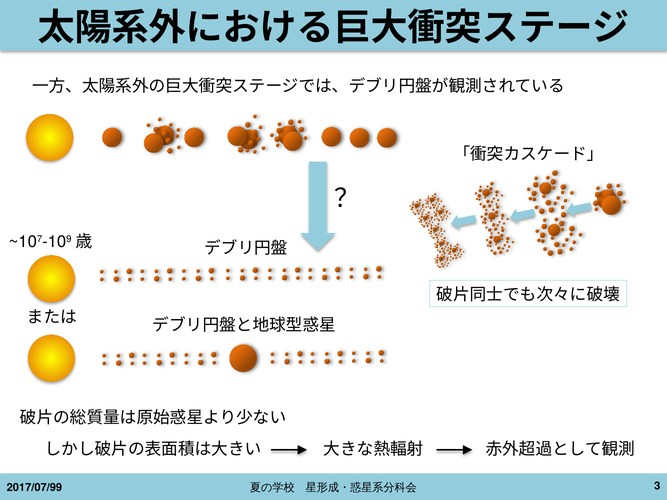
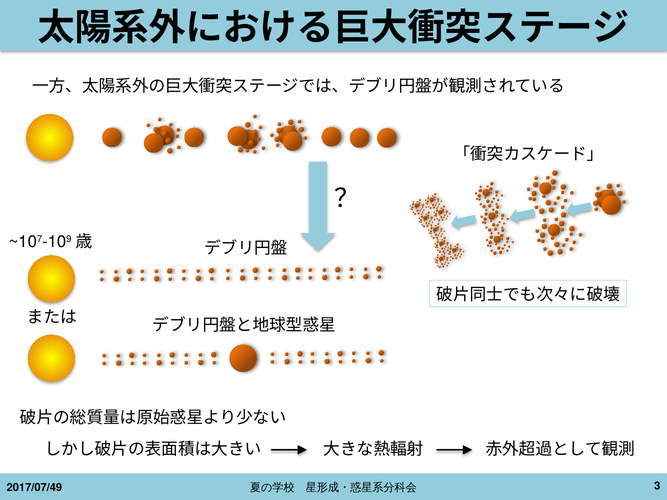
2017/07/99: 2017/07/99 -> 2017/07/49
